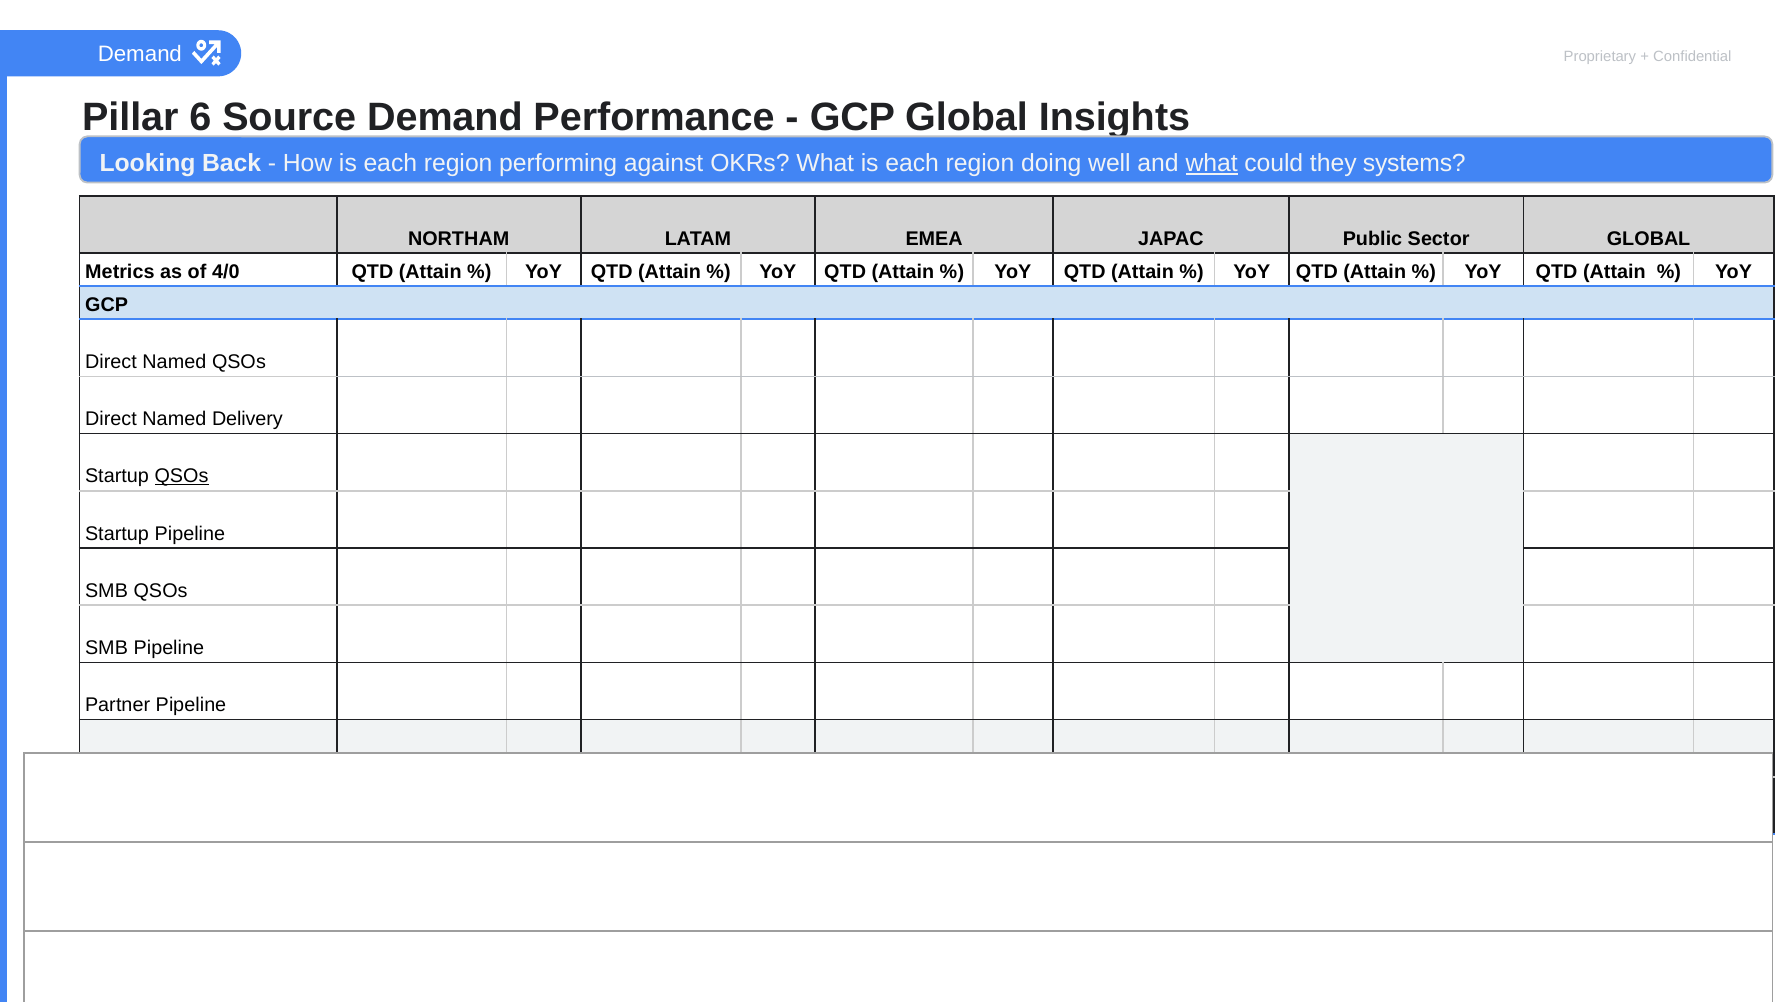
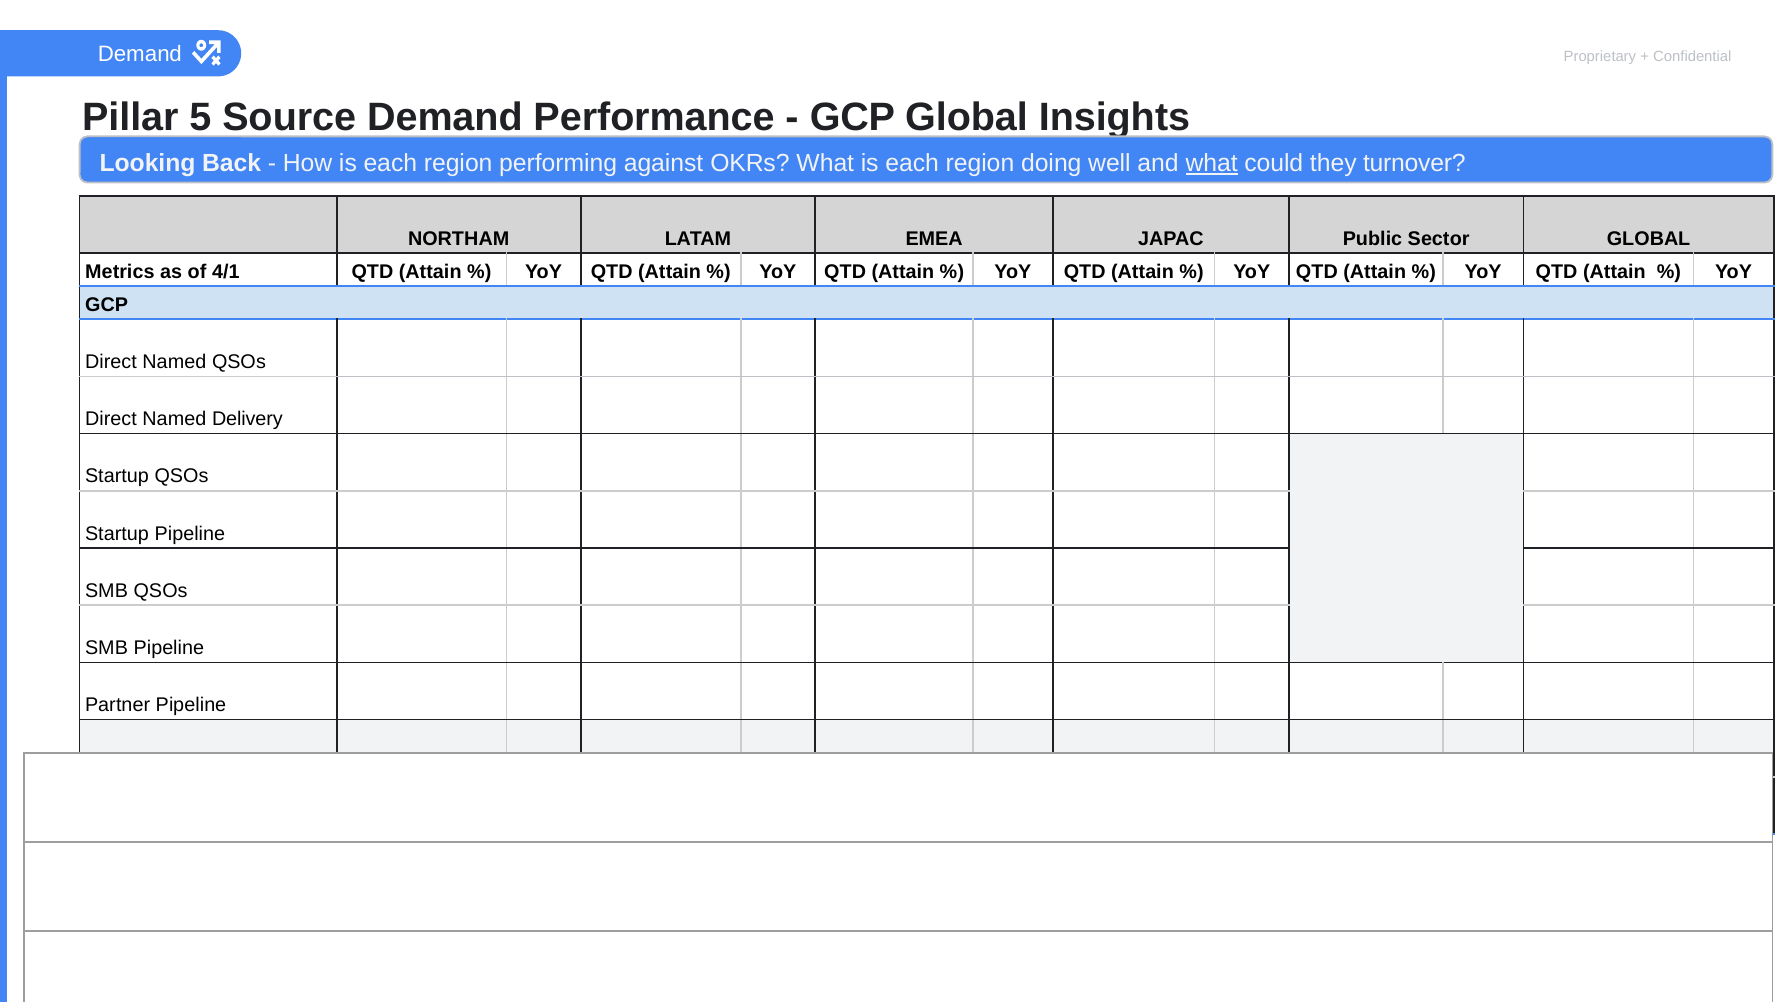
6: 6 -> 5
systems: systems -> turnover
4/0: 4/0 -> 4/1
QSOs at (182, 476) underline: present -> none
